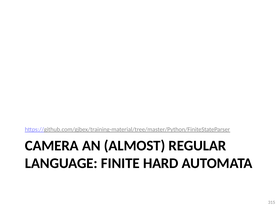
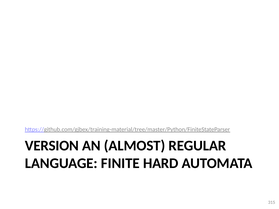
CAMERA: CAMERA -> VERSION
